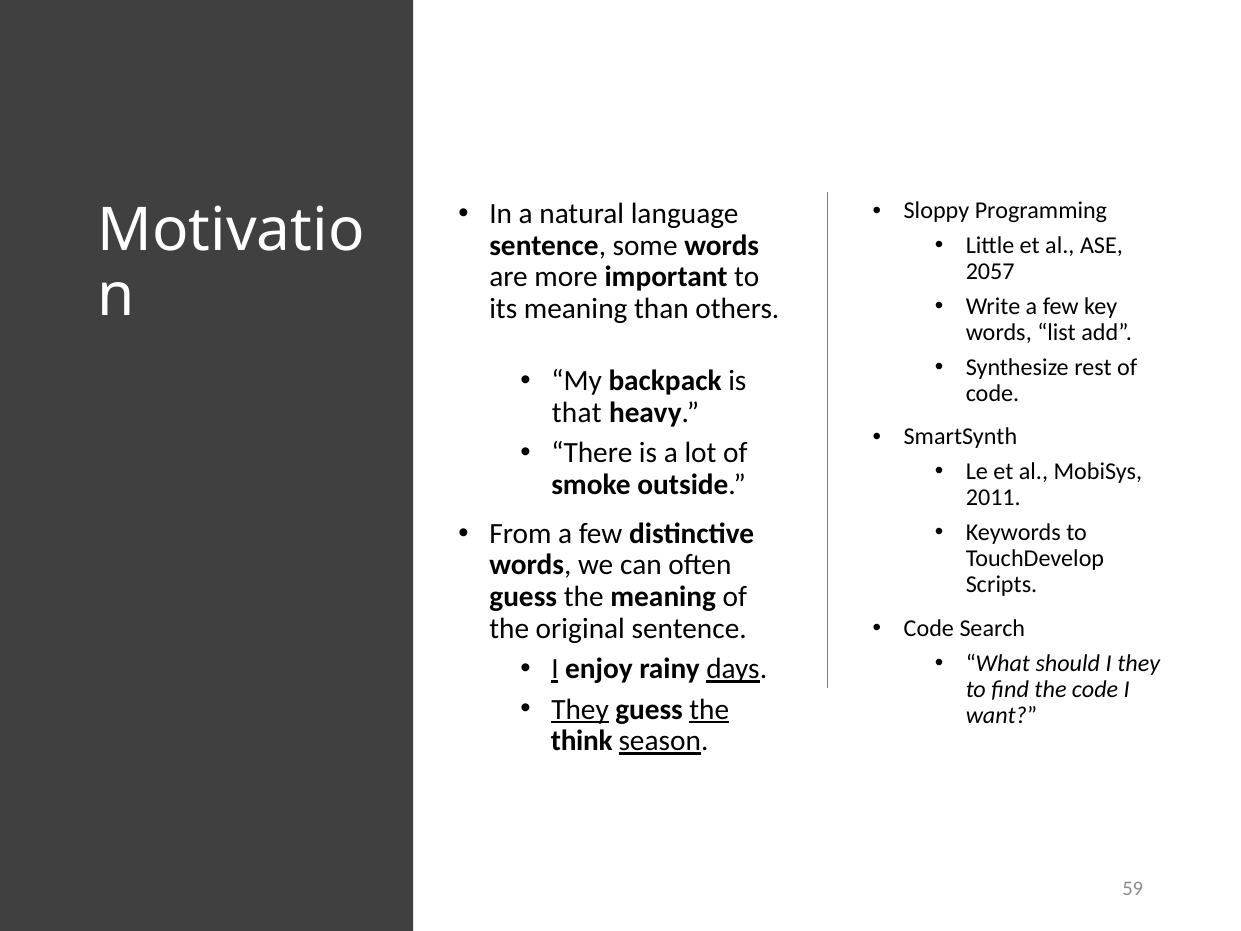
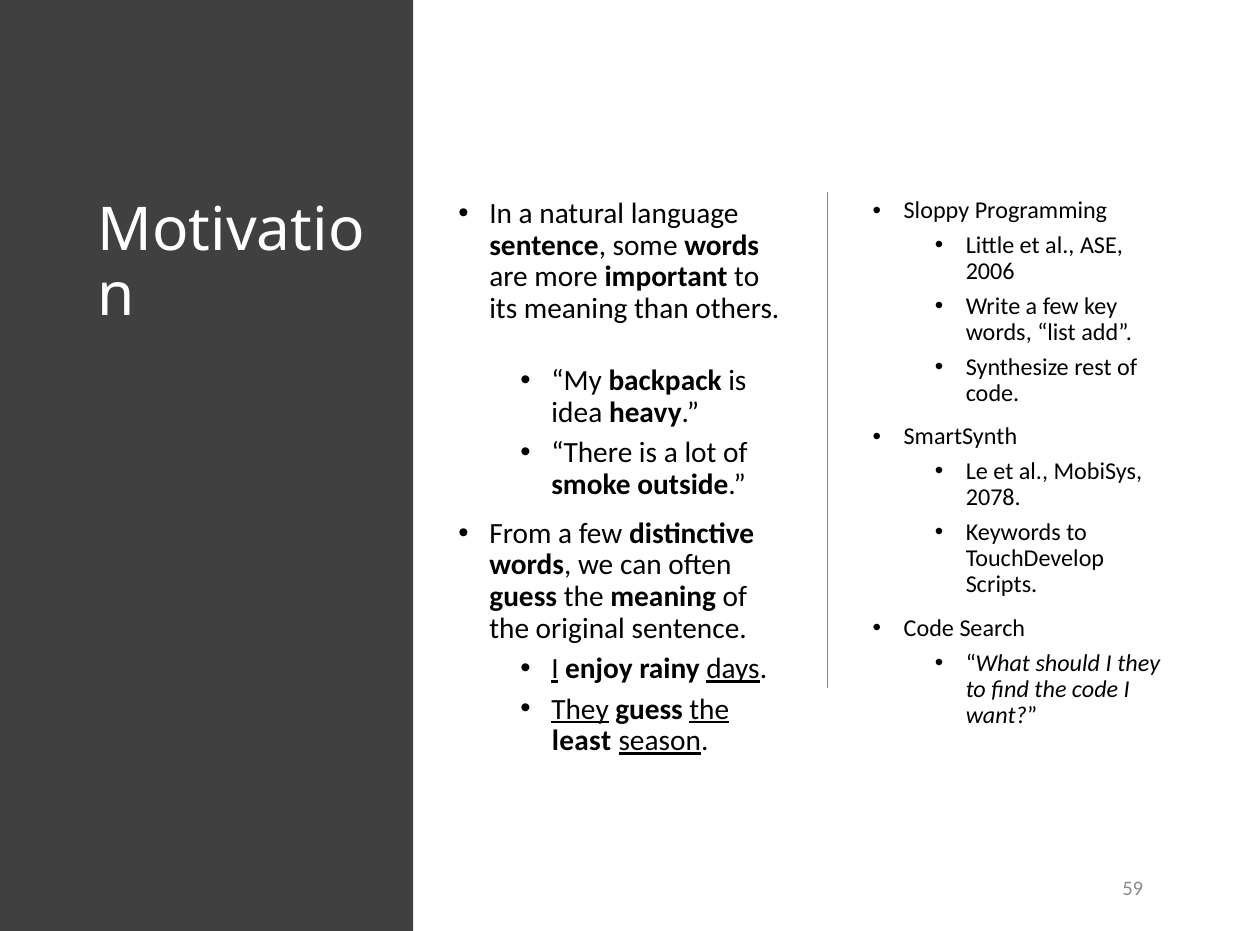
2057: 2057 -> 2006
that: that -> idea
2011: 2011 -> 2078
think: think -> least
